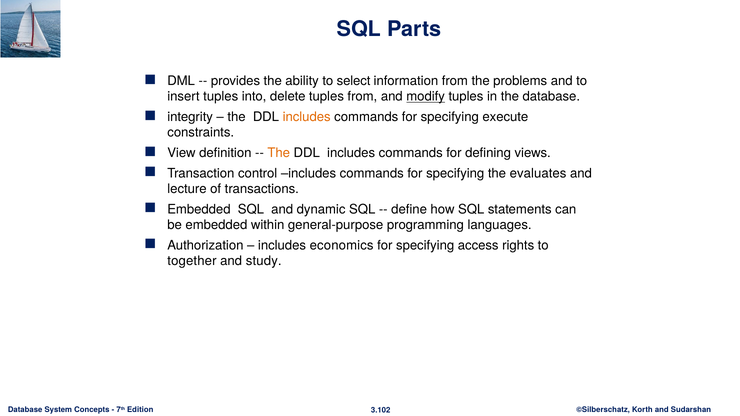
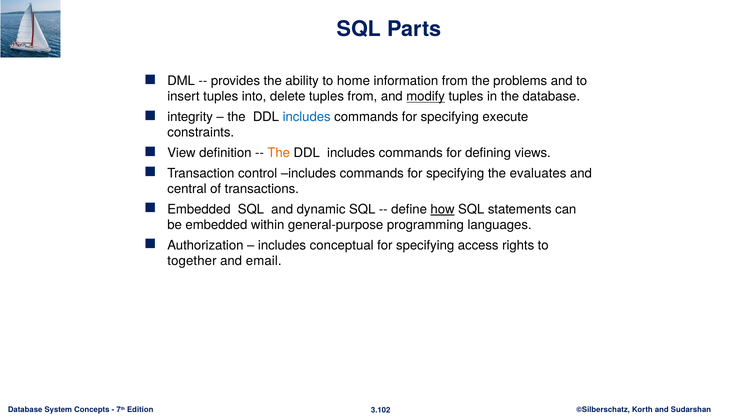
select: select -> home
includes at (307, 117) colour: orange -> blue
lecture: lecture -> central
how underline: none -> present
economics: economics -> conceptual
study: study -> email
